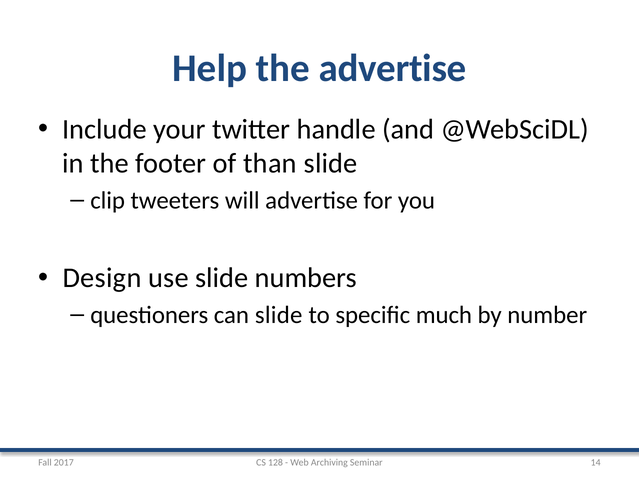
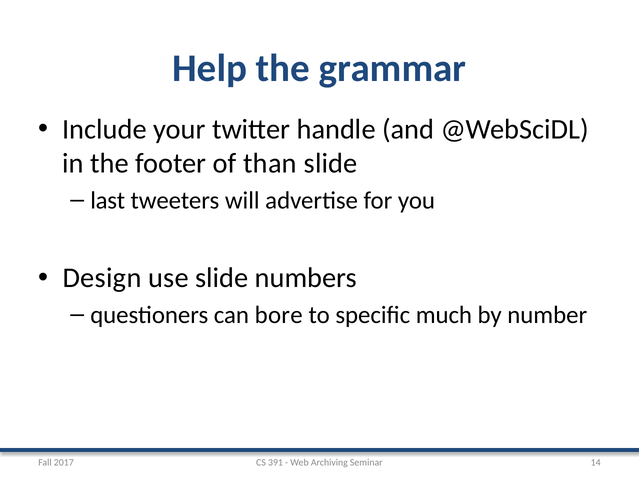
the advertise: advertise -> grammar
clip: clip -> last
can slide: slide -> bore
128: 128 -> 391
